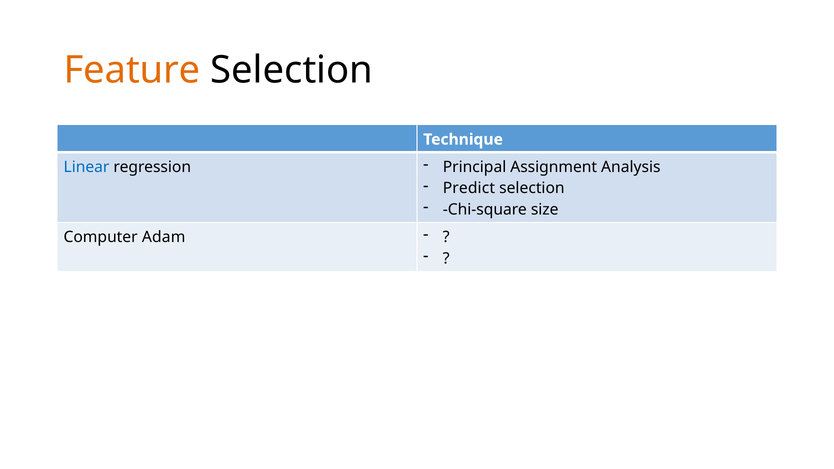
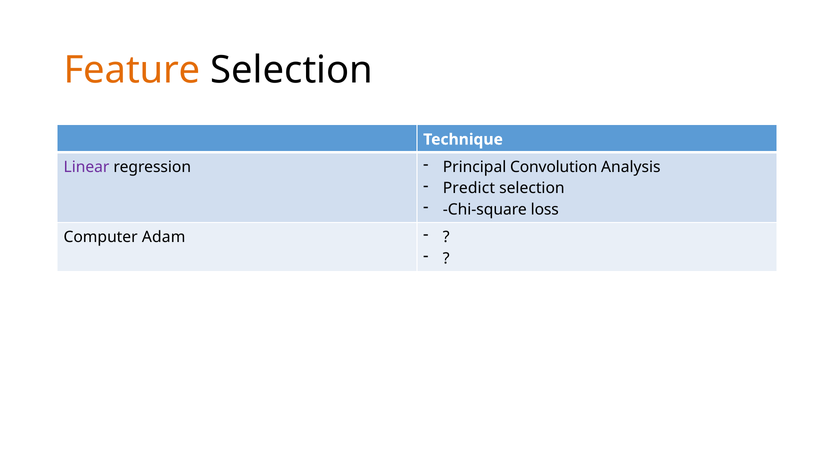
Linear colour: blue -> purple
Assignment: Assignment -> Convolution
size: size -> loss
